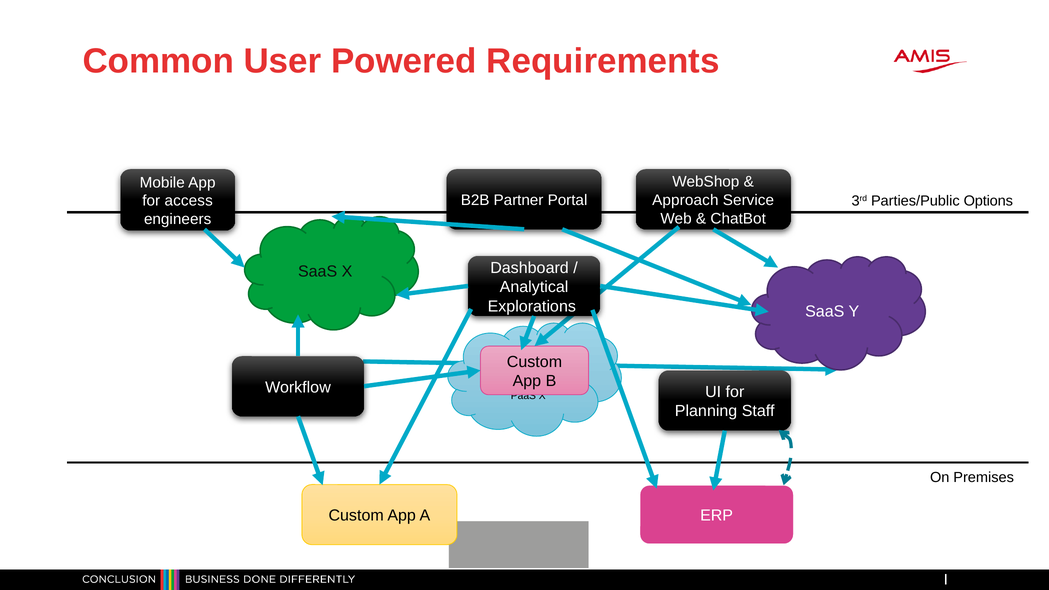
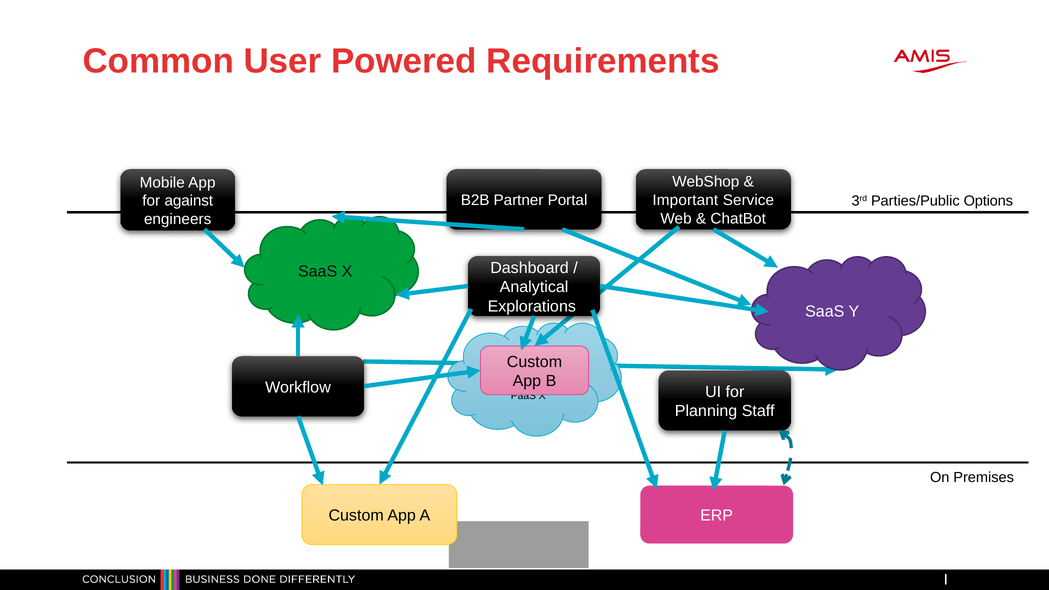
Approach: Approach -> Important
access: access -> against
